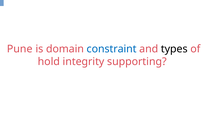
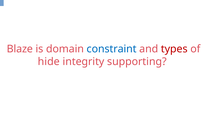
Pune: Pune -> Blaze
types colour: black -> red
hold: hold -> hide
